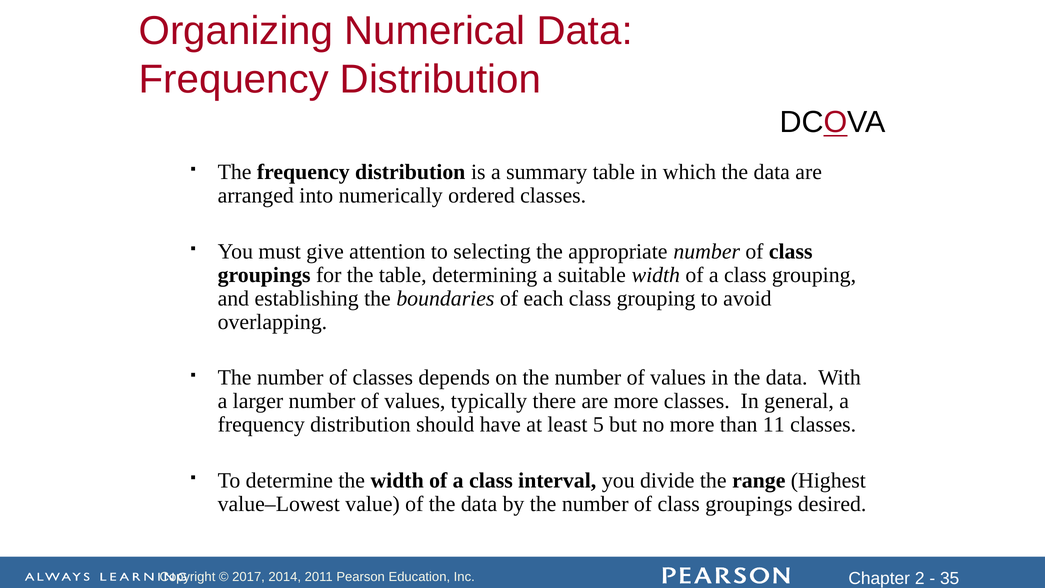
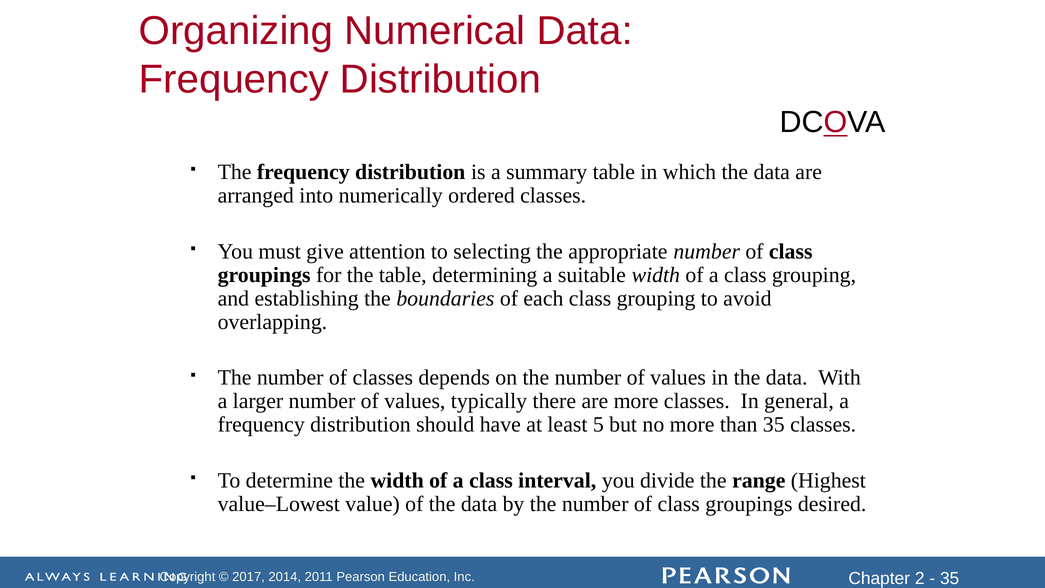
than 11: 11 -> 35
